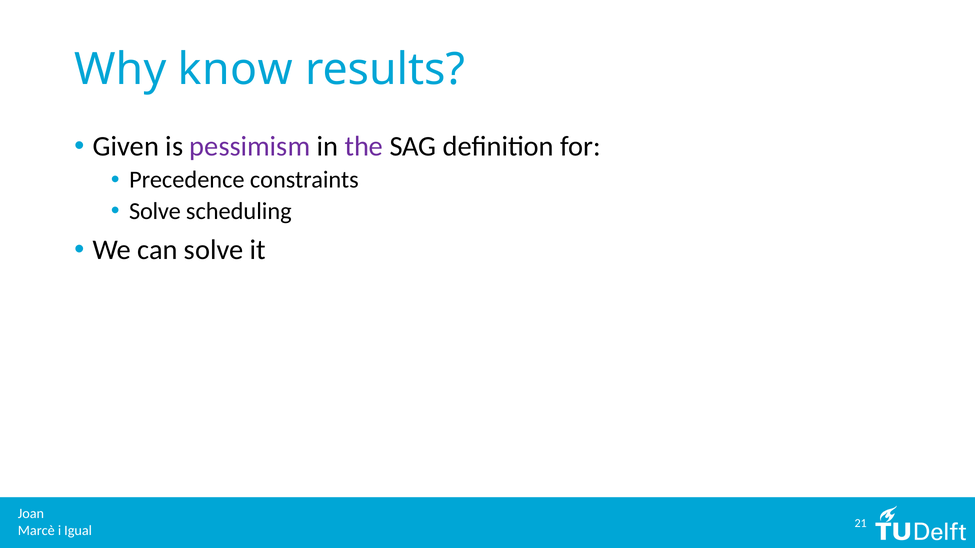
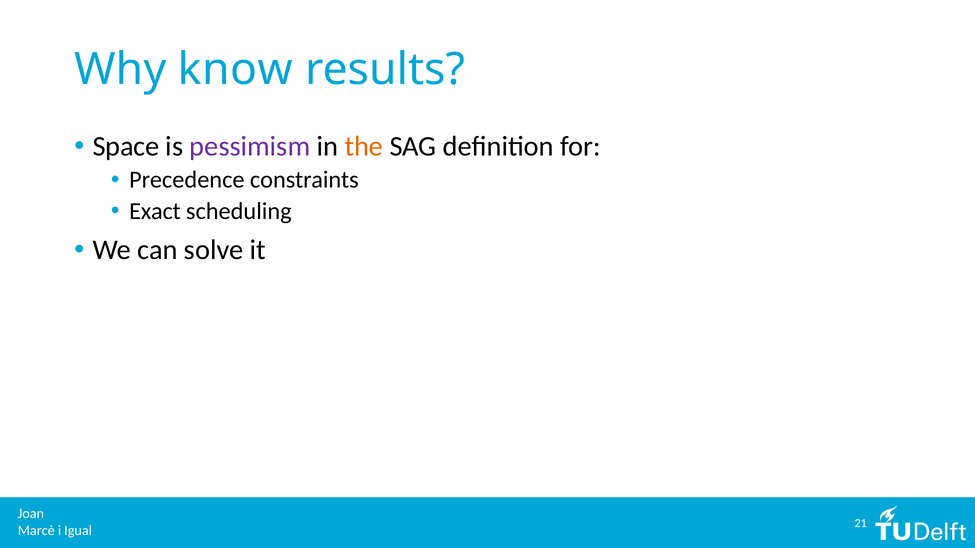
Given: Given -> Space
the colour: purple -> orange
Solve at (155, 211): Solve -> Exact
